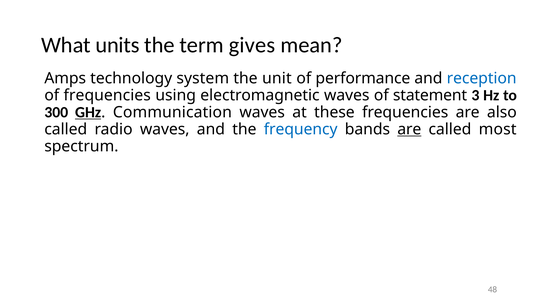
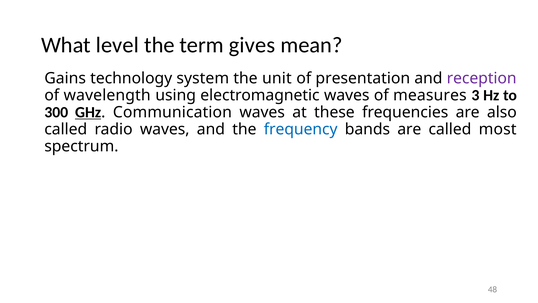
units: units -> level
Amps: Amps -> Gains
performance: performance -> presentation
reception colour: blue -> purple
of frequencies: frequencies -> wavelength
statement: statement -> measures
are at (409, 129) underline: present -> none
